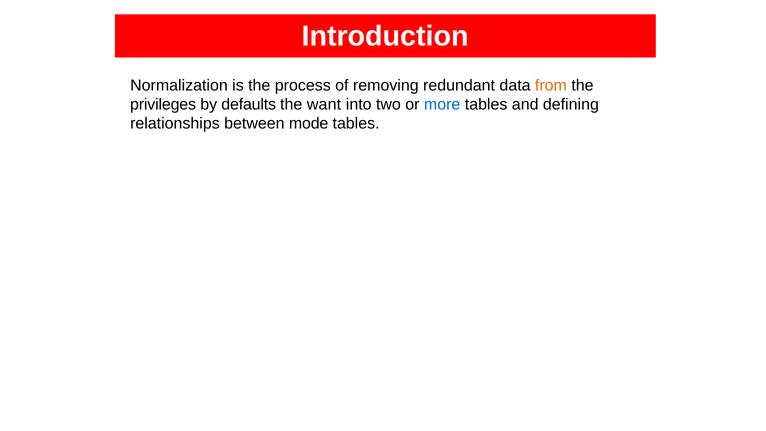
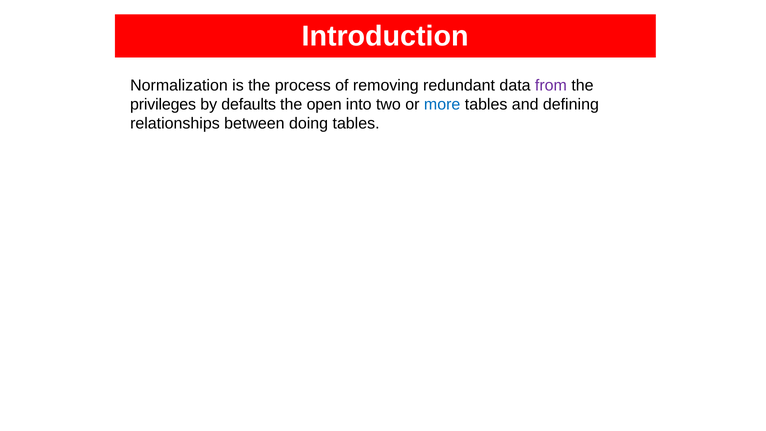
from colour: orange -> purple
want: want -> open
mode: mode -> doing
